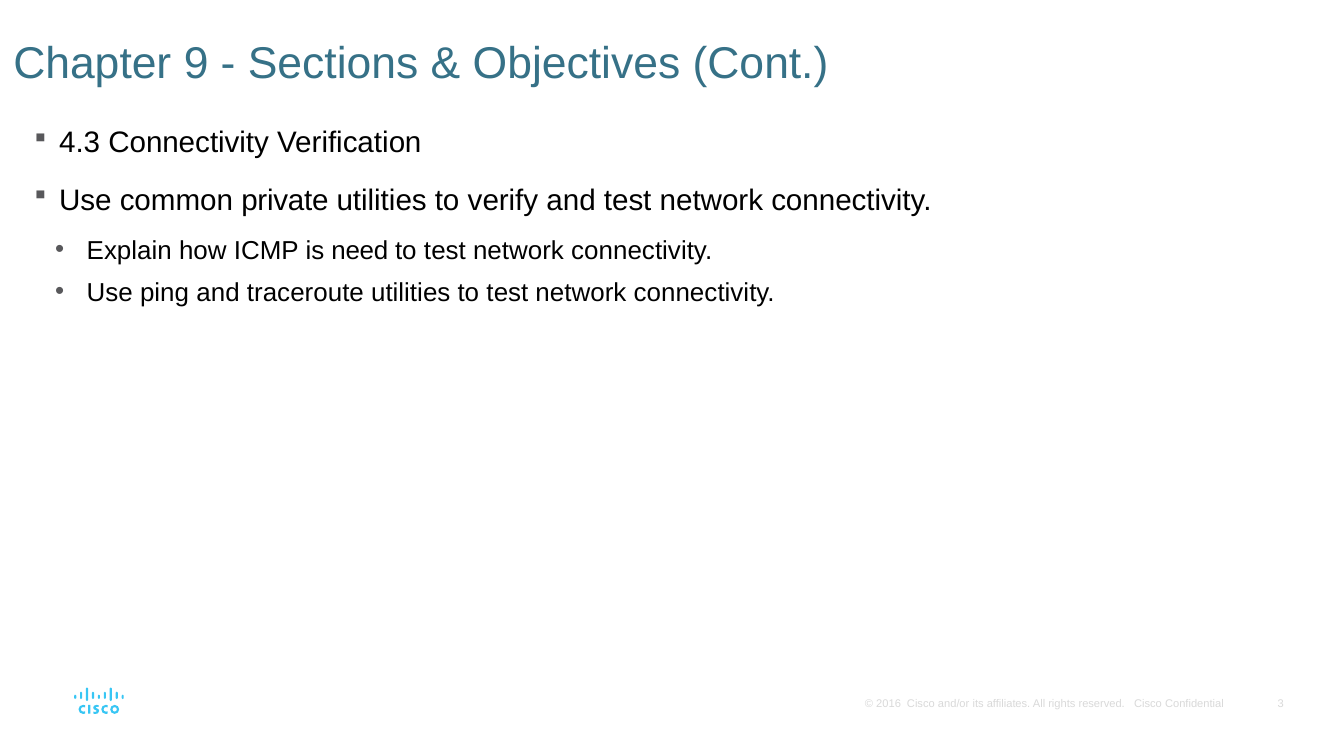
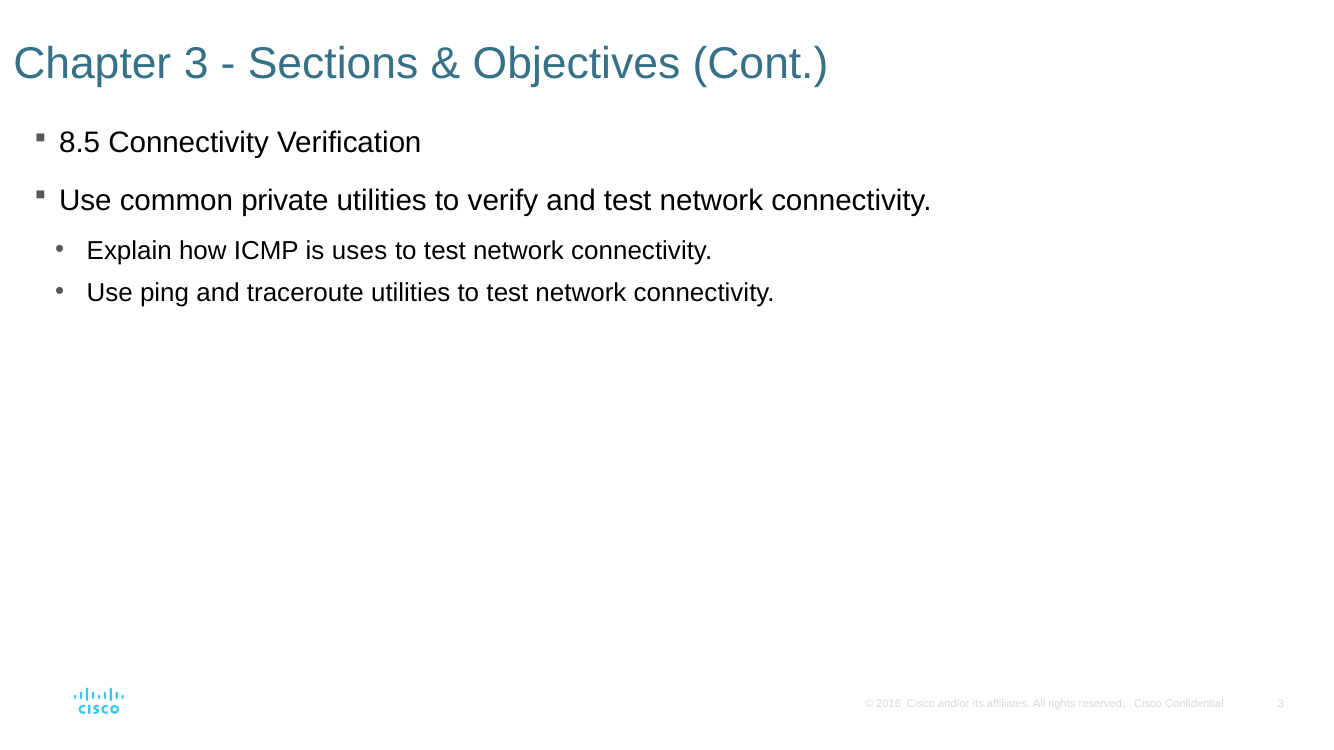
Chapter 9: 9 -> 3
4.3: 4.3 -> 8.5
need: need -> uses
